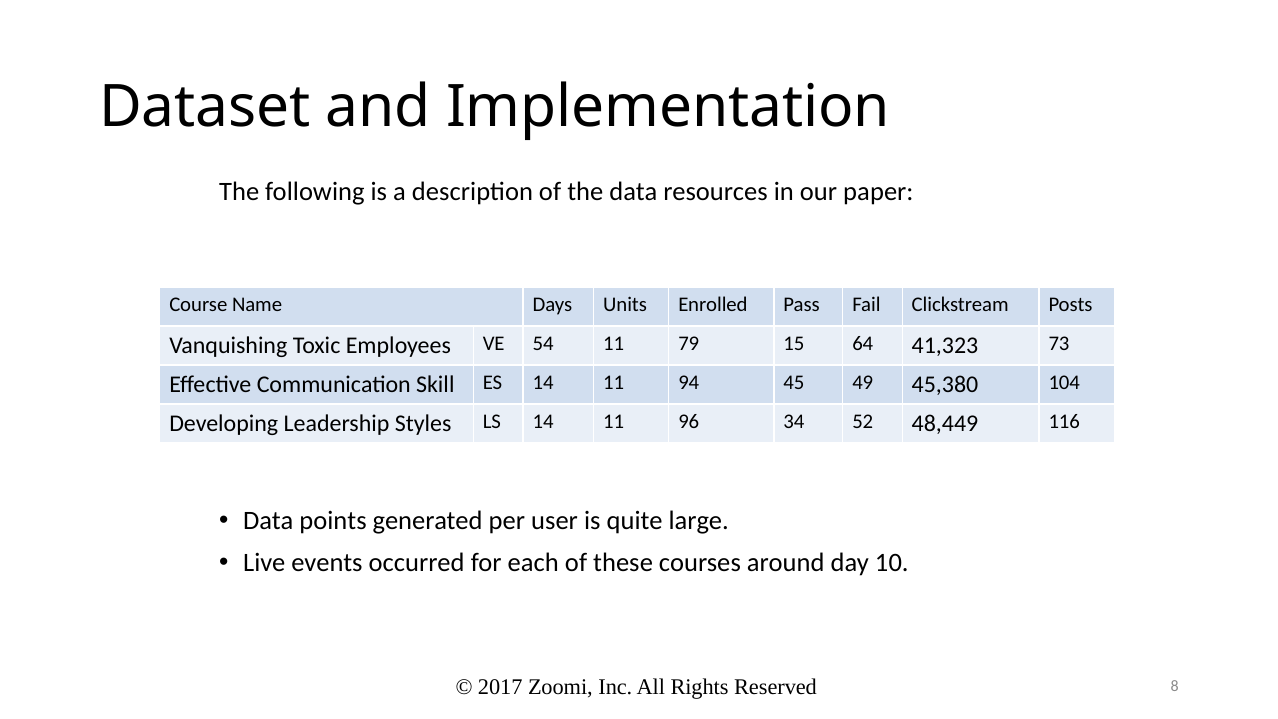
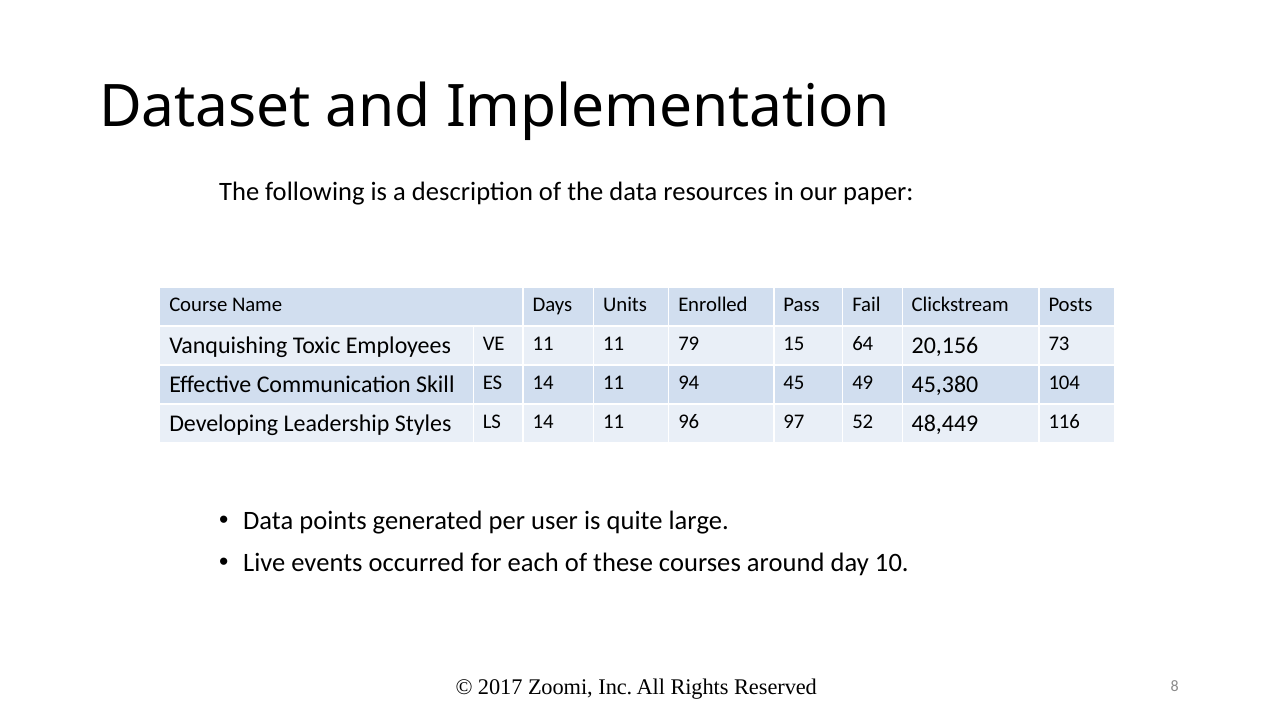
VE 54: 54 -> 11
41,323: 41,323 -> 20,156
34: 34 -> 97
